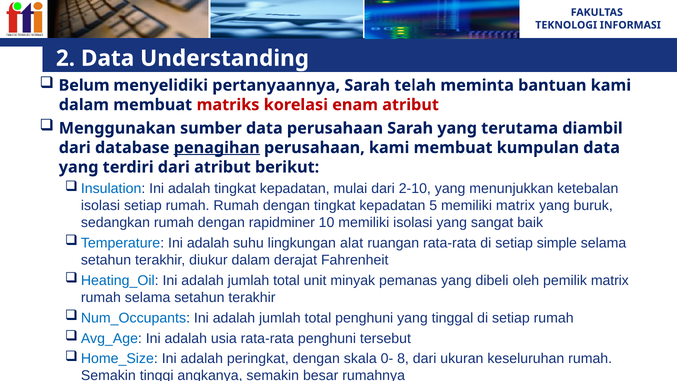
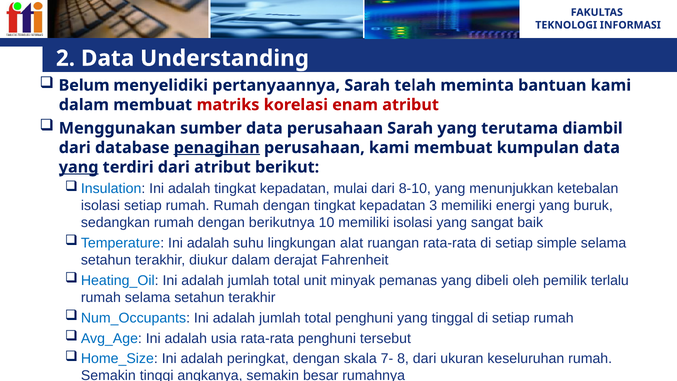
yang at (79, 167) underline: none -> present
2-10: 2-10 -> 8-10
5: 5 -> 3
memiliki matrix: matrix -> energi
rapidminer: rapidminer -> berikutnya
pemilik matrix: matrix -> terlalu
0-: 0- -> 7-
